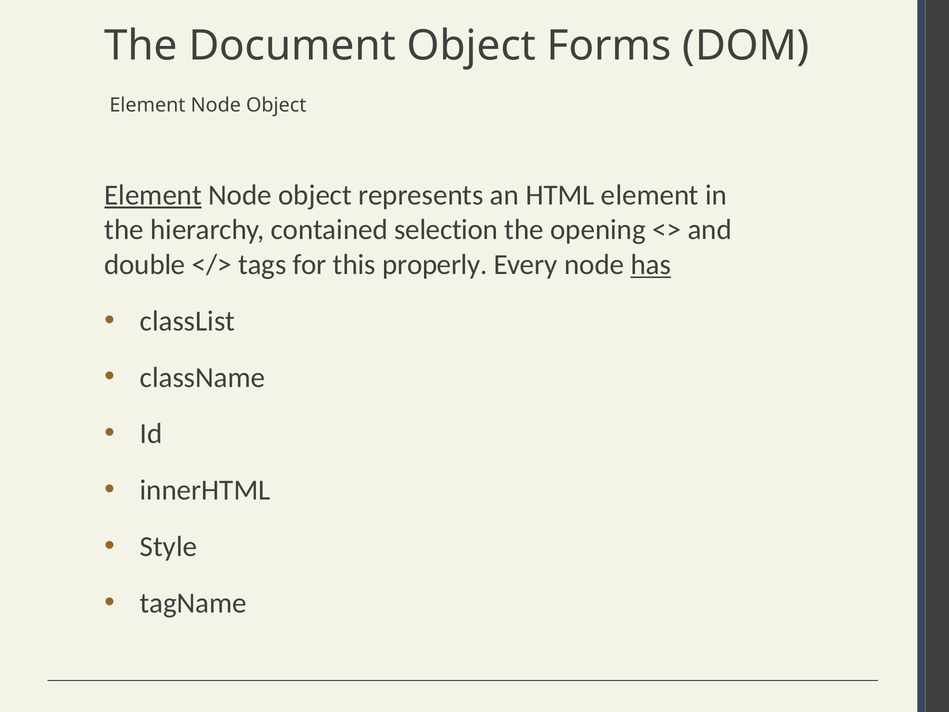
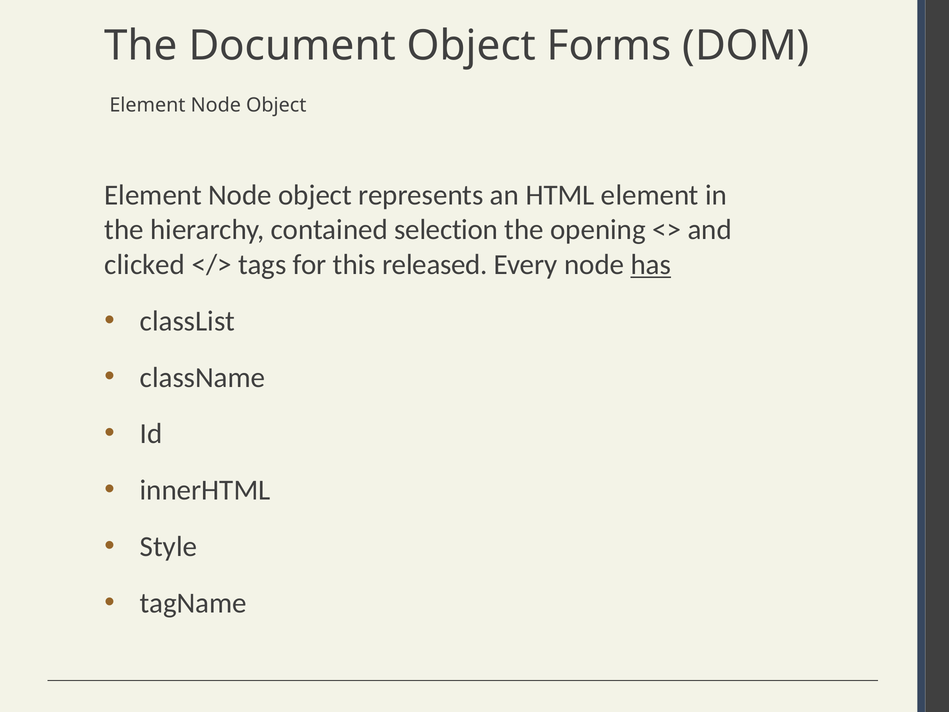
Element at (153, 195) underline: present -> none
double: double -> clicked
properly: properly -> released
